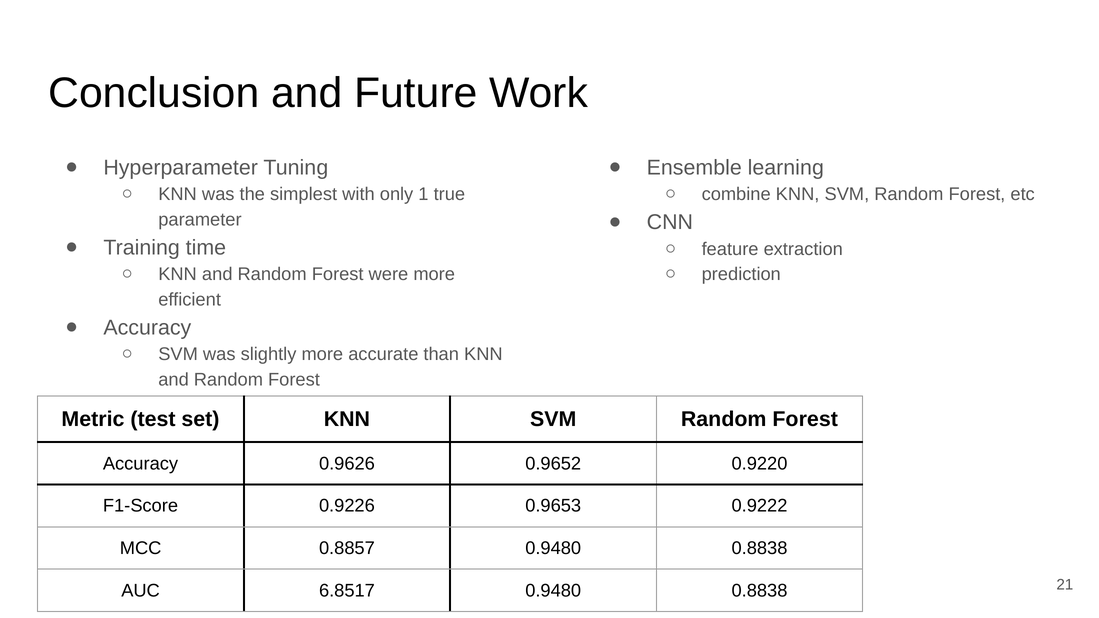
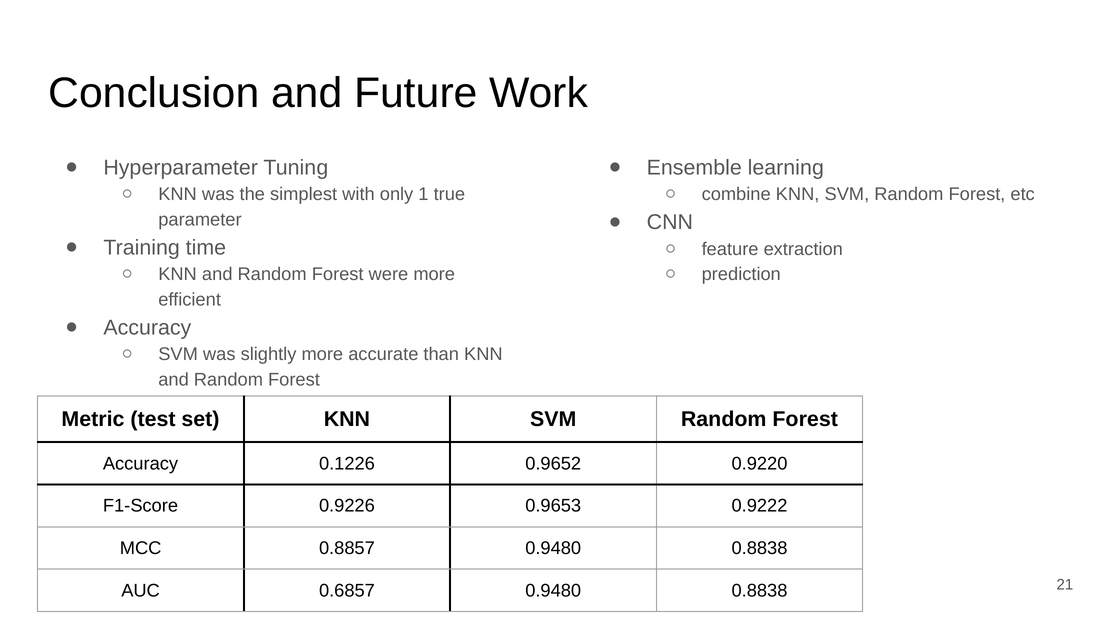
0.9626: 0.9626 -> 0.1226
6.8517: 6.8517 -> 0.6857
